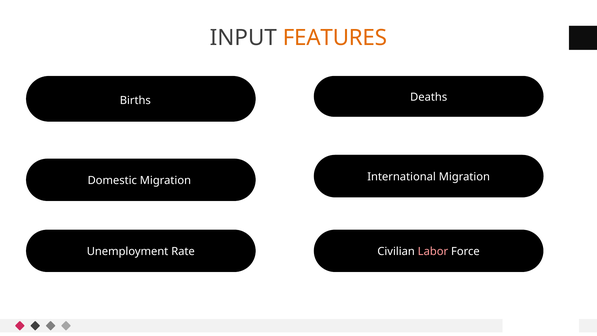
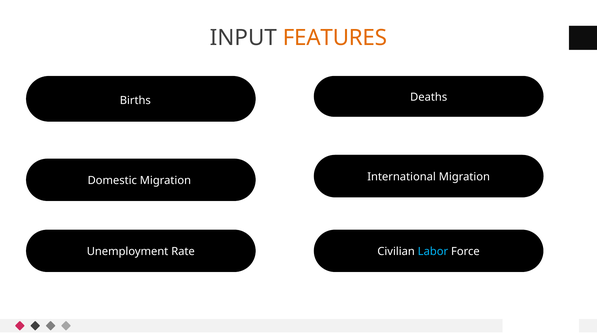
Labor colour: pink -> light blue
